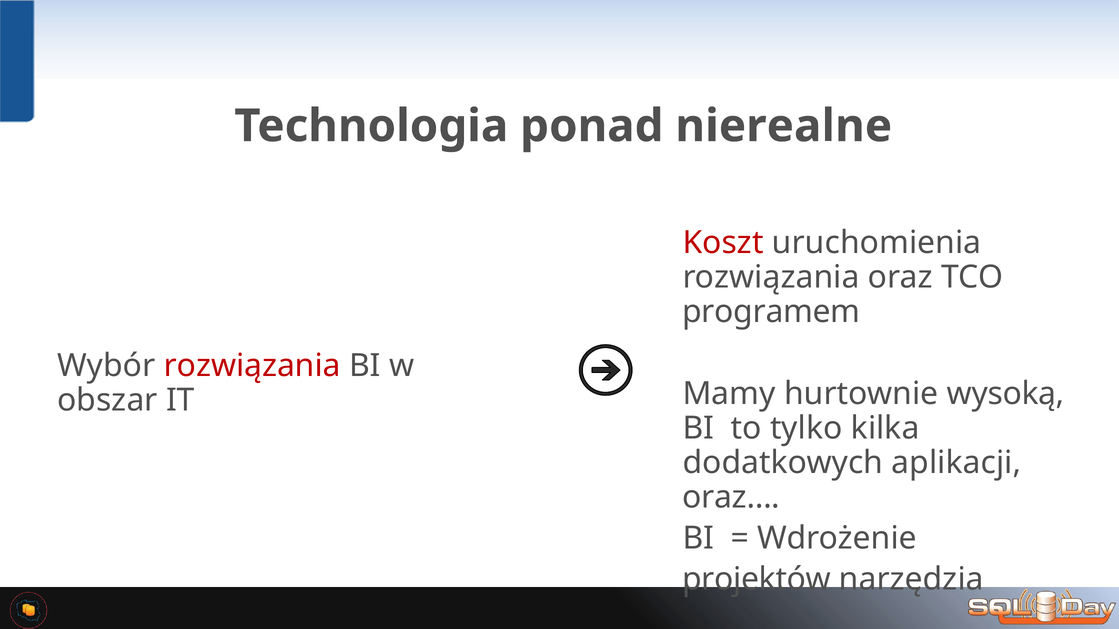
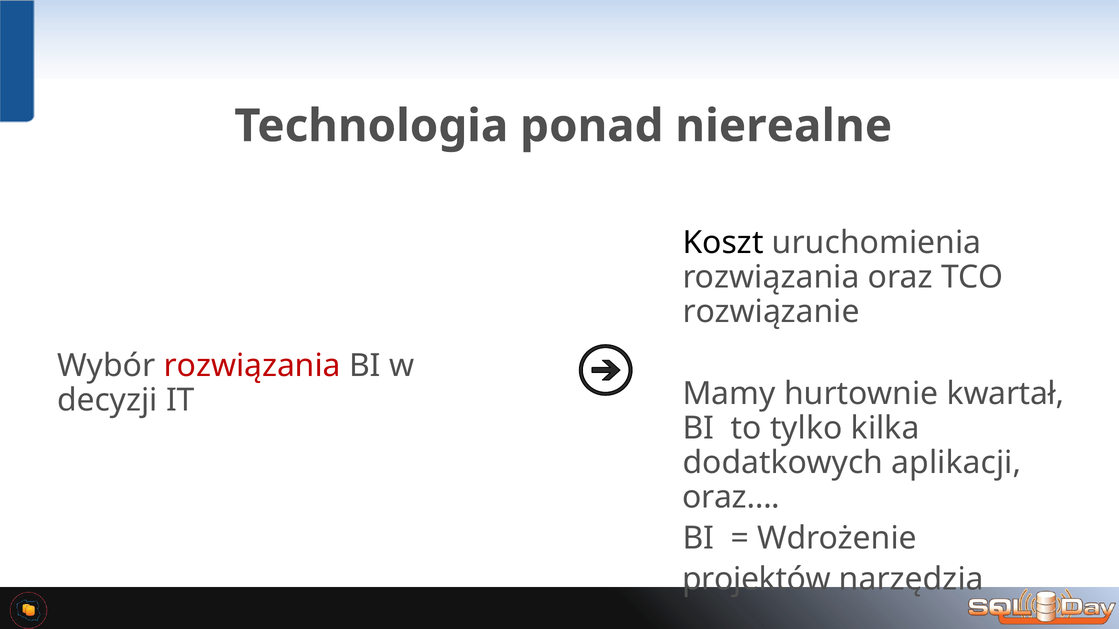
Koszt colour: red -> black
programem: programem -> rozwiązanie
wysoką: wysoką -> kwartał
obszar: obszar -> decyzji
